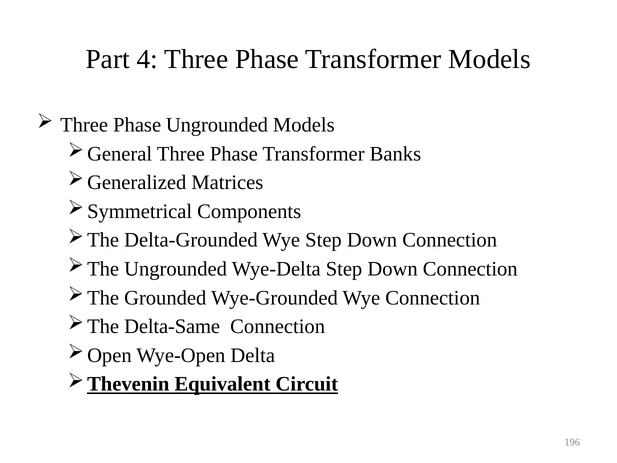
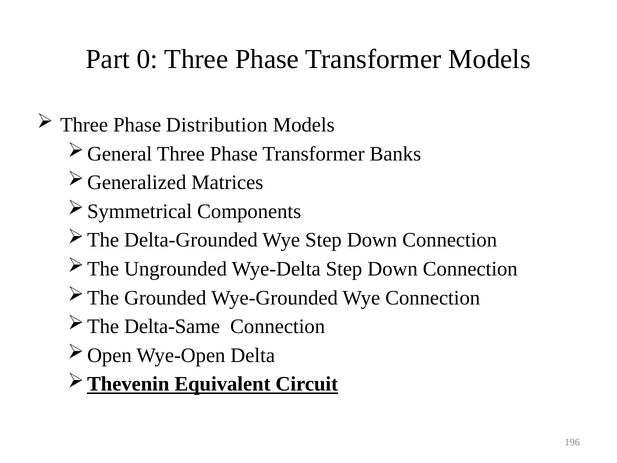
4: 4 -> 0
Phase Ungrounded: Ungrounded -> Distribution
